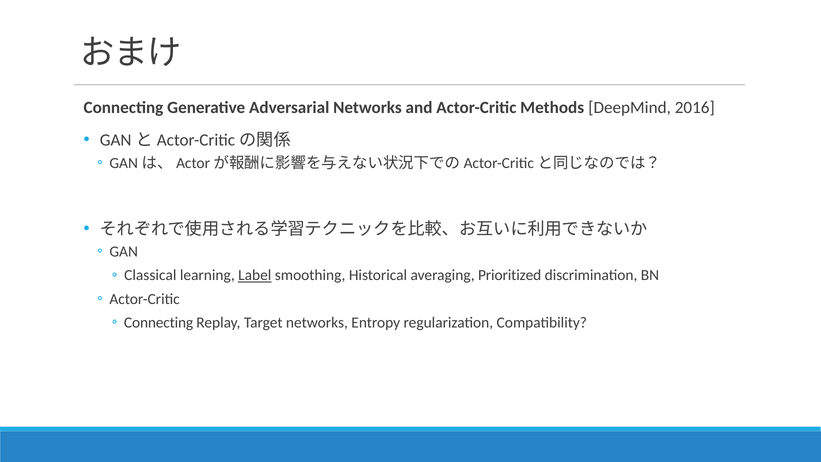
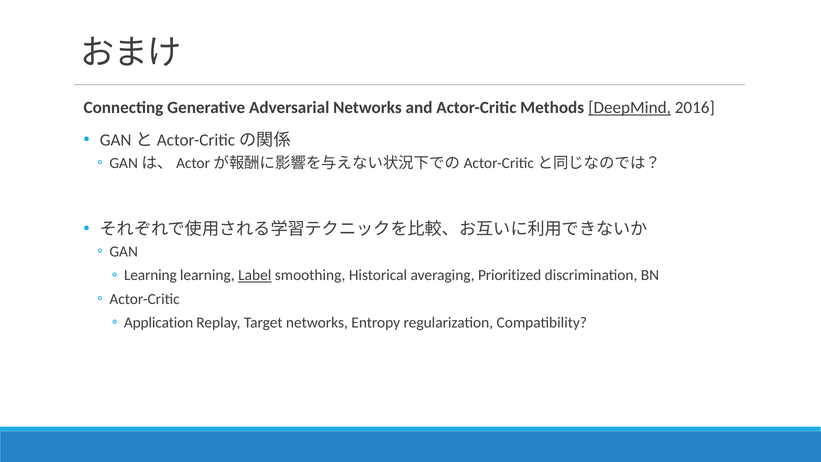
DeepMind underline: none -> present
Classical at (150, 275): Classical -> Learning
Connecting at (159, 323): Connecting -> Application
